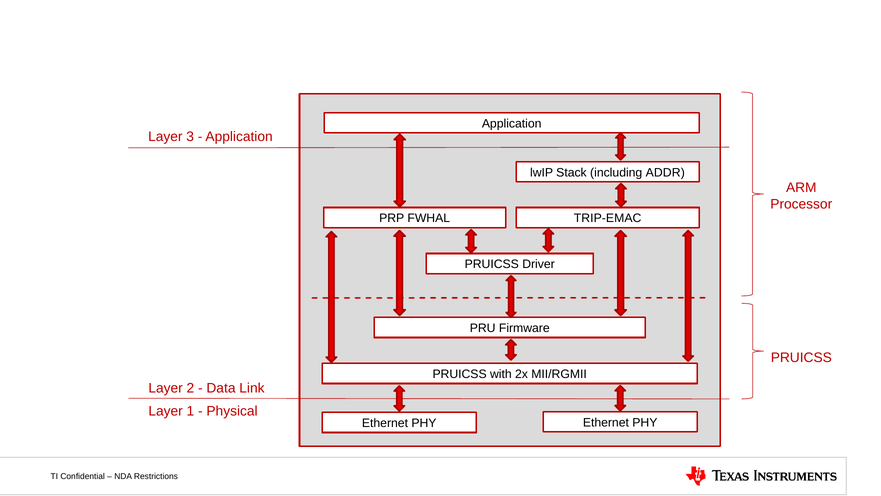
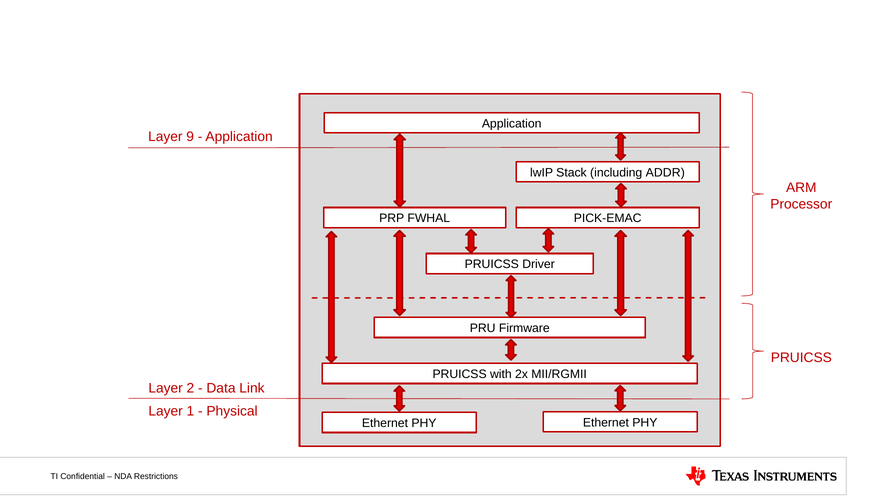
3: 3 -> 9
TRIP-EMAC: TRIP-EMAC -> PICK-EMAC
